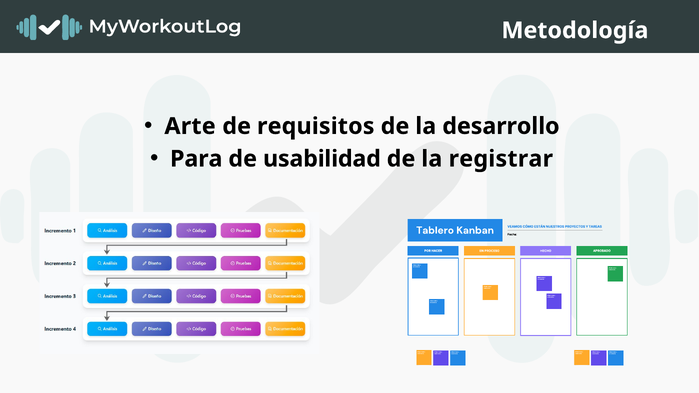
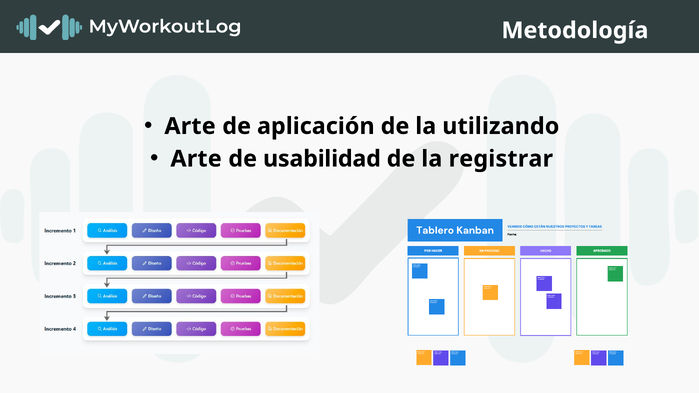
requisitos: requisitos -> aplicación
desarrollo: desarrollo -> utilizando
Para at (196, 159): Para -> Arte
